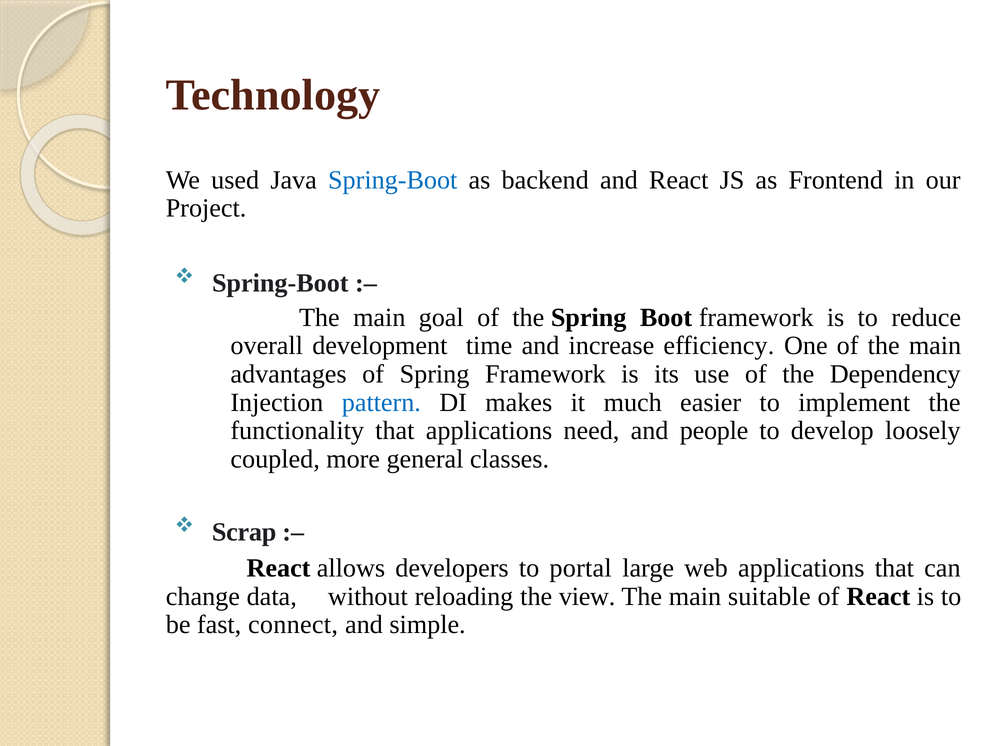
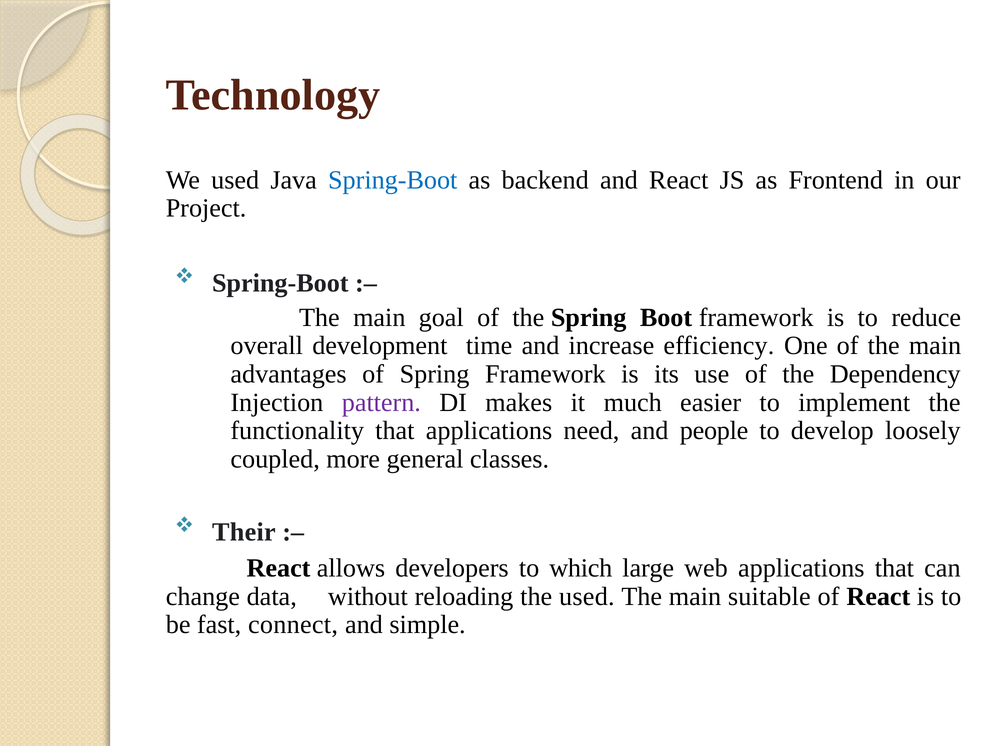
pattern colour: blue -> purple
Scrap: Scrap -> Their
portal: portal -> which
the view: view -> used
